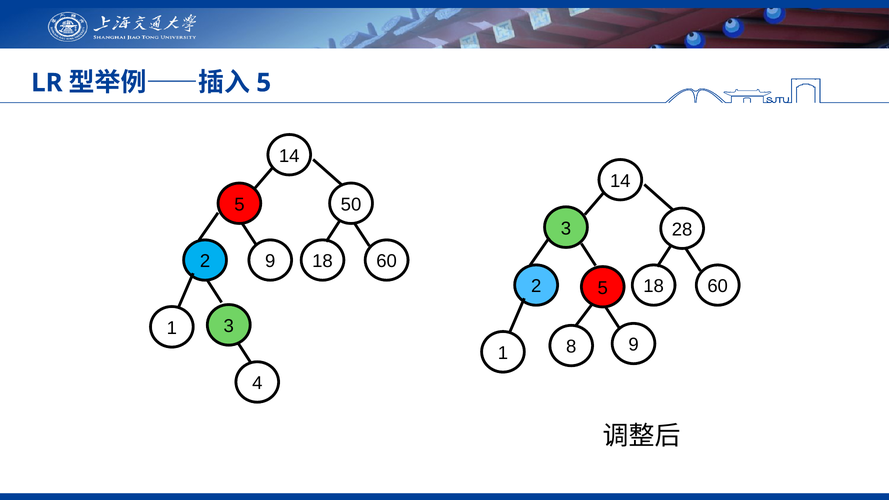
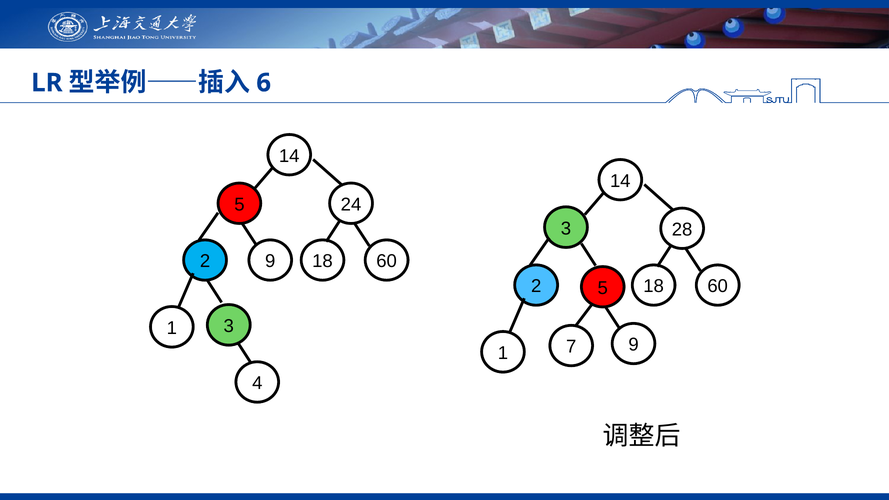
5 at (264, 83): 5 -> 6
50: 50 -> 24
8: 8 -> 7
